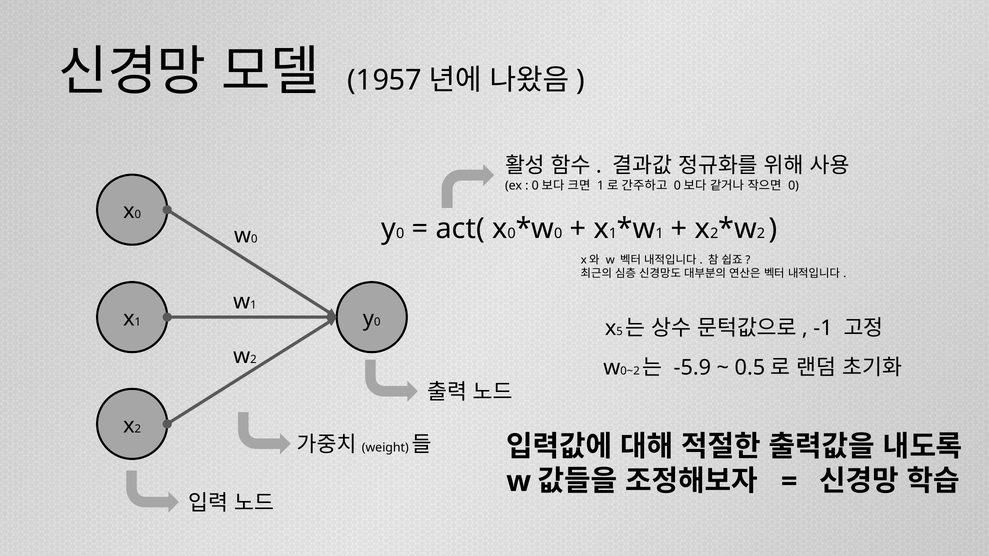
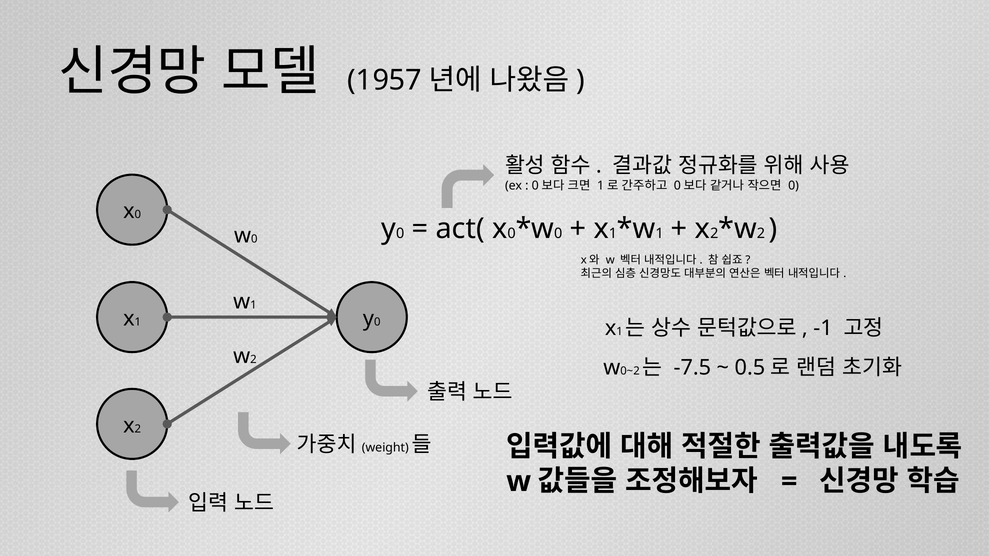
5 at (619, 332): 5 -> 1
-5.9: -5.9 -> -7.5
